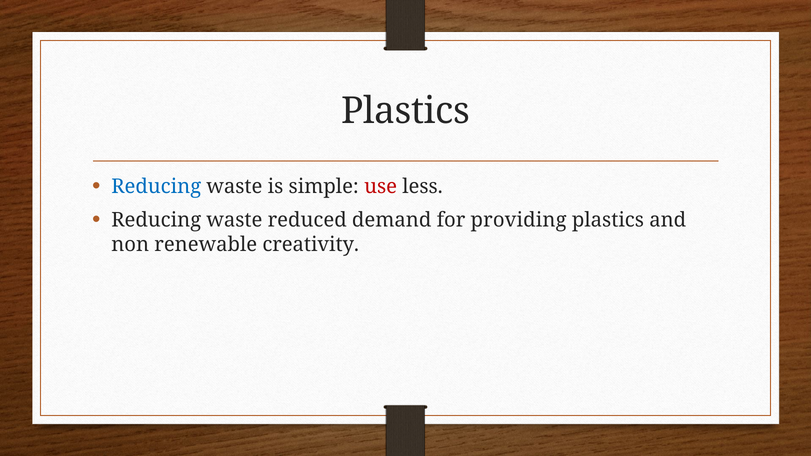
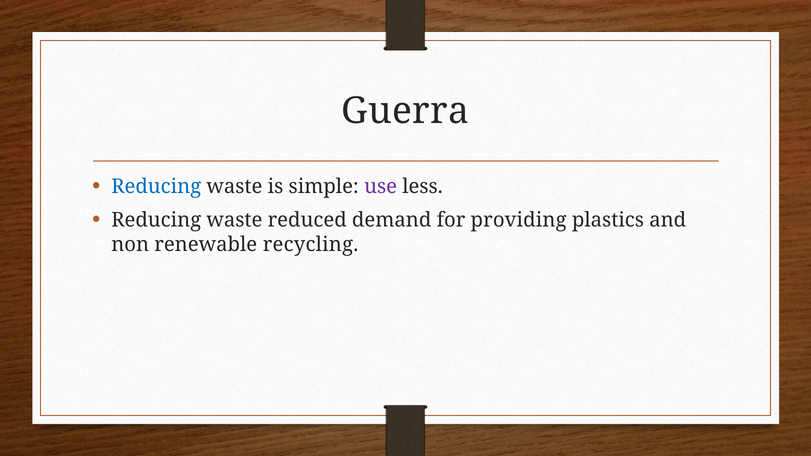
Plastics at (406, 111): Plastics -> Guerra
use colour: red -> purple
creativity: creativity -> recycling
